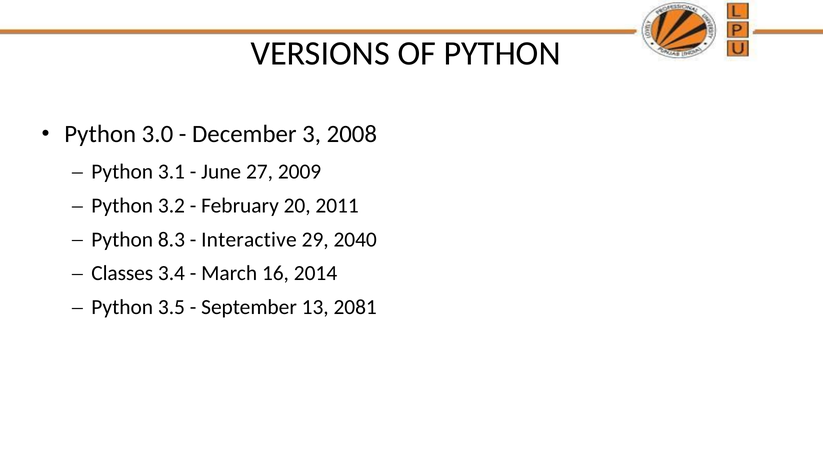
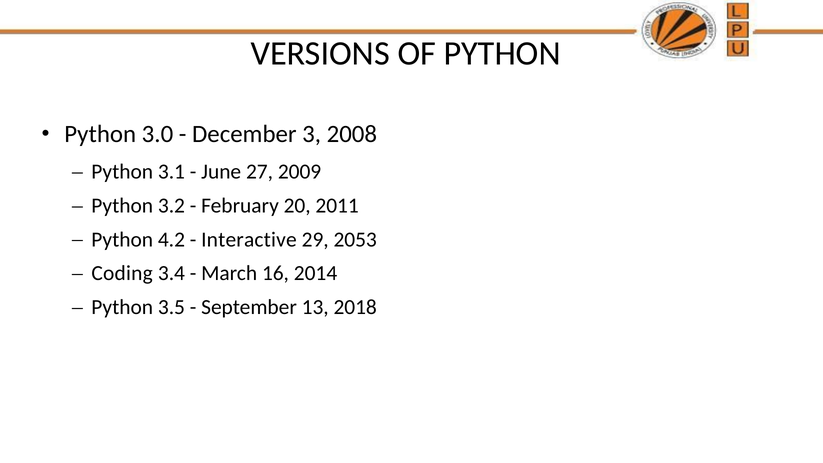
8.3: 8.3 -> 4.2
2040: 2040 -> 2053
Classes: Classes -> Coding
2081: 2081 -> 2018
